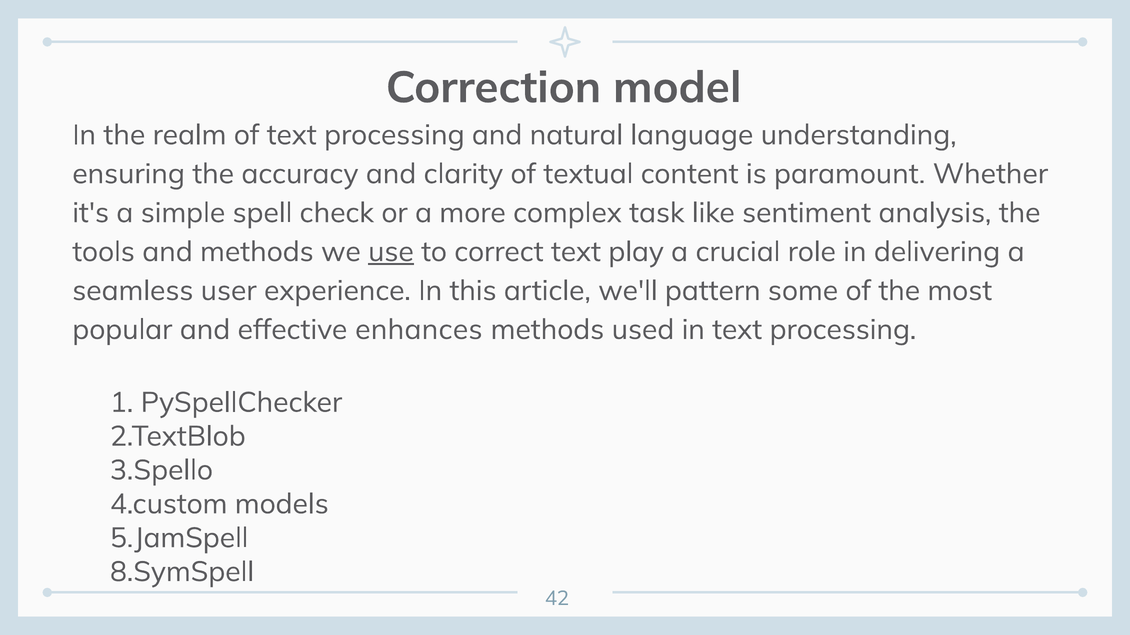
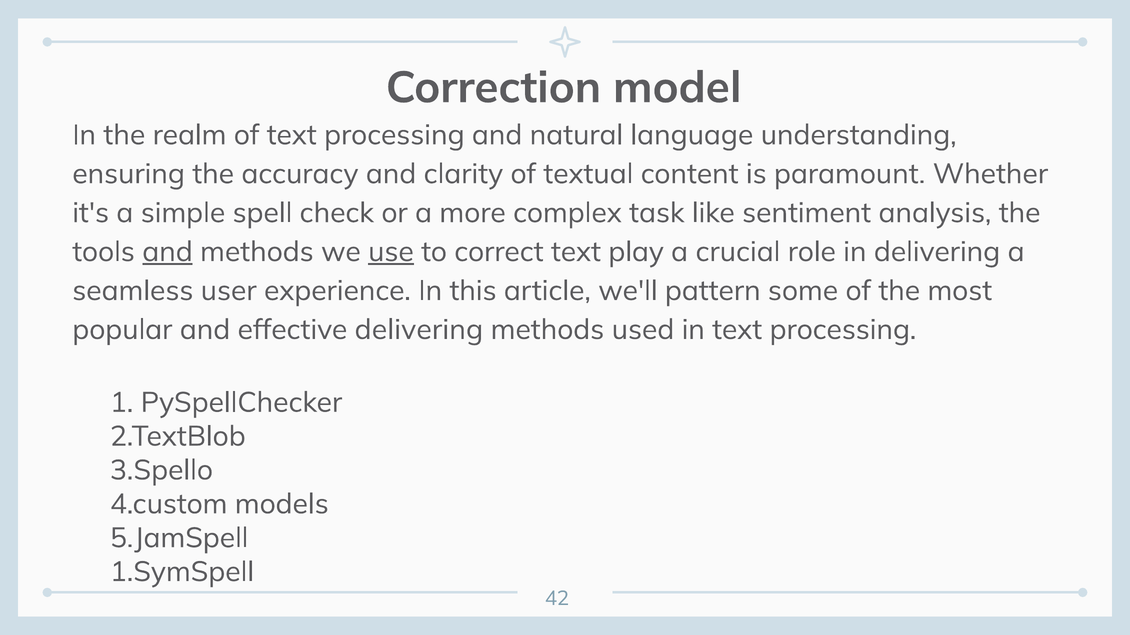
and at (167, 252) underline: none -> present
effective enhances: enhances -> delivering
8.SymSpell: 8.SymSpell -> 1.SymSpell
